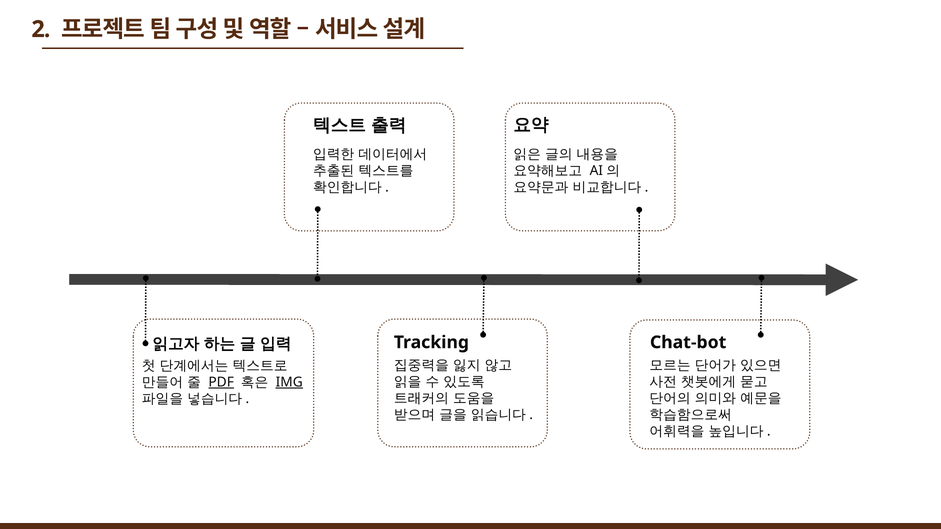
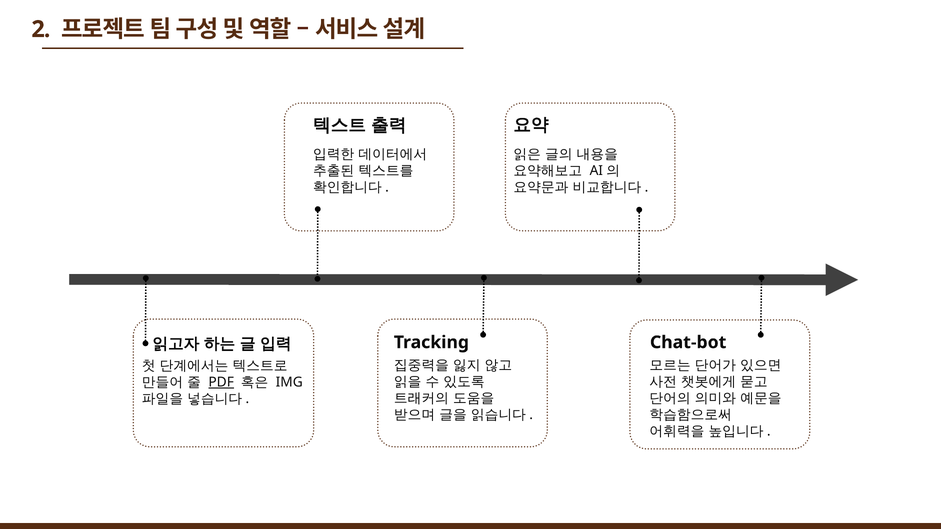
IMG underline: present -> none
